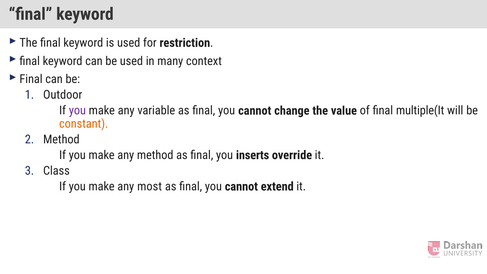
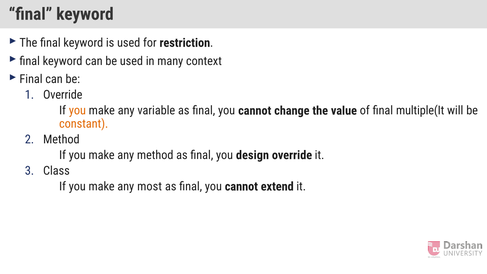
Outdoor at (63, 95): Outdoor -> Override
you at (77, 111) colour: purple -> orange
inserts: inserts -> design
